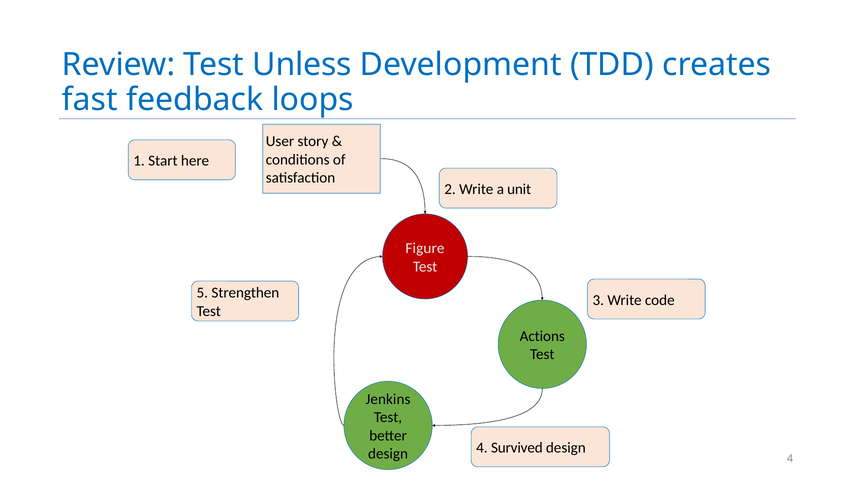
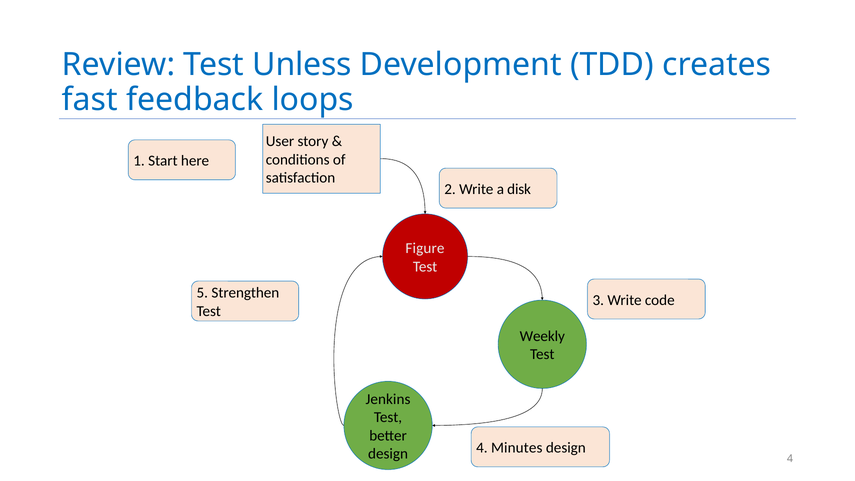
unit: unit -> disk
Actions: Actions -> Weekly
Survived: Survived -> Minutes
